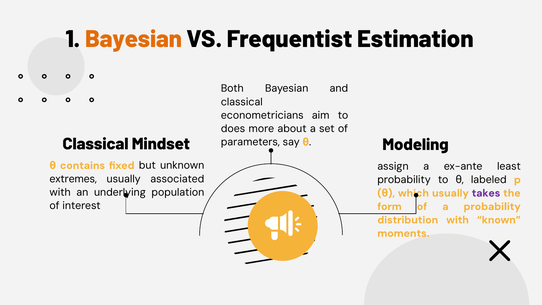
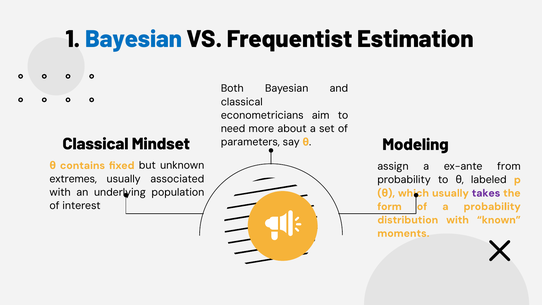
Bayesian at (134, 39) colour: orange -> blue
does: does -> need
least: least -> from
